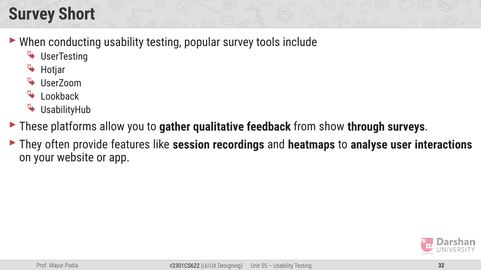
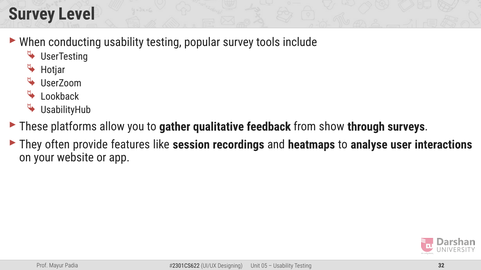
Short: Short -> Level
